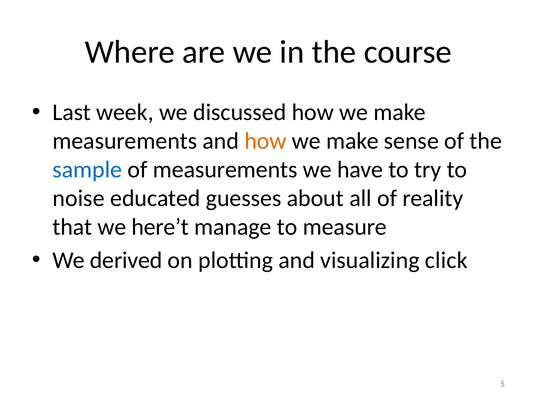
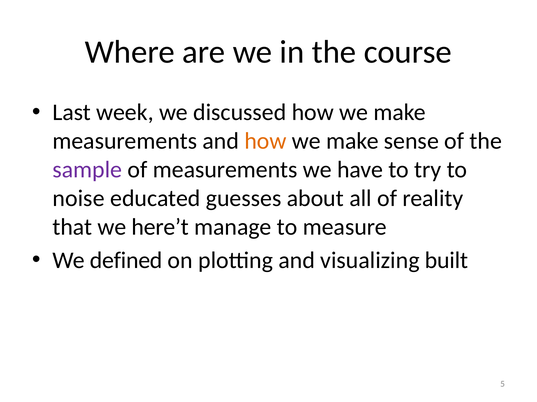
sample colour: blue -> purple
derived: derived -> defined
click: click -> built
